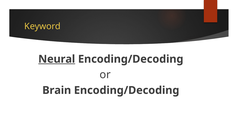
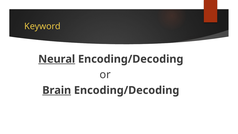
Brain underline: none -> present
